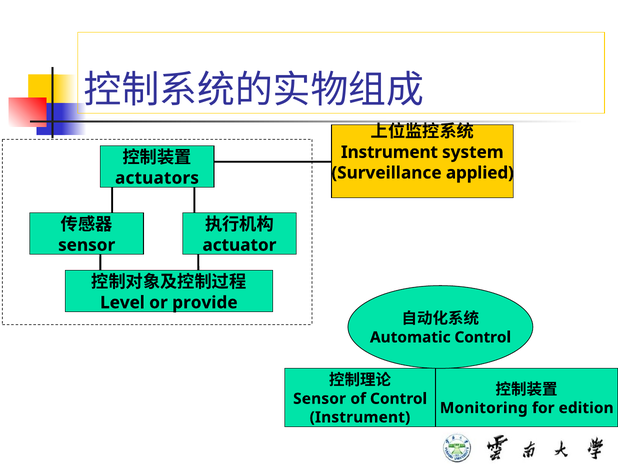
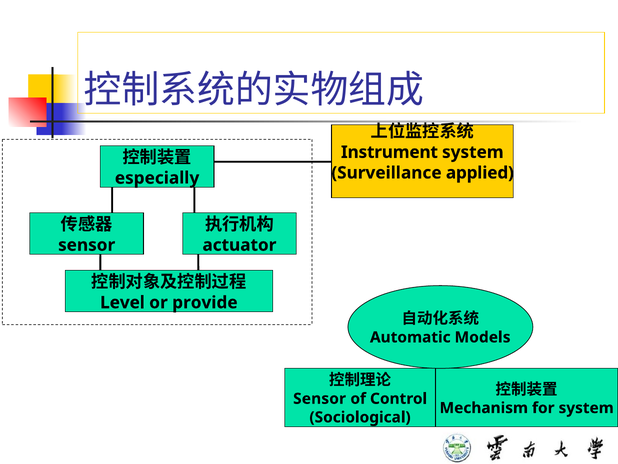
actuators: actuators -> especially
Automatic Control: Control -> Models
Monitoring: Monitoring -> Mechanism
for edition: edition -> system
Instrument at (360, 417): Instrument -> Sociological
